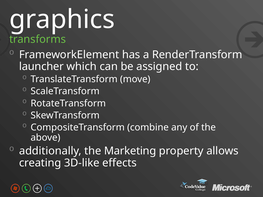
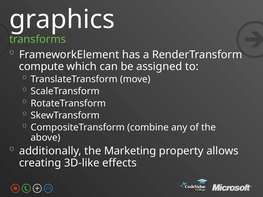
launcher: launcher -> compute
